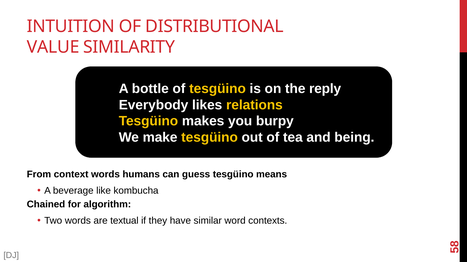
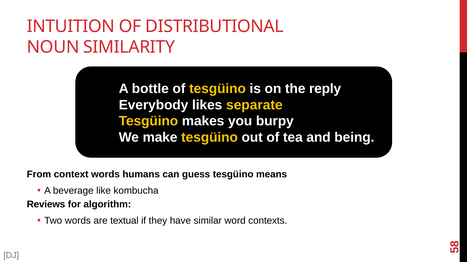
VALUE: VALUE -> NOUN
relations: relations -> separate
Chained: Chained -> Reviews
